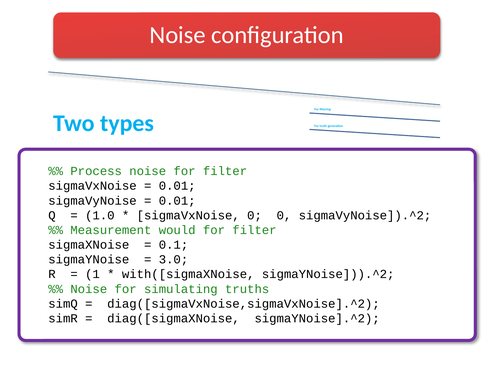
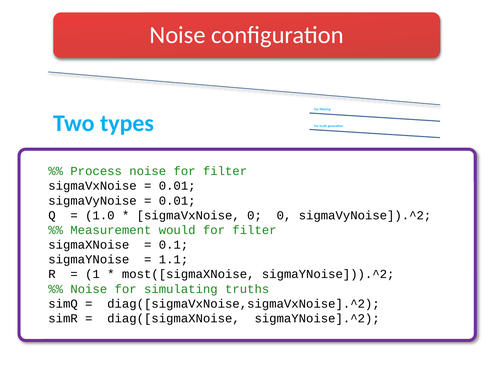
3.0: 3.0 -> 1.1
with([sigmaXNoise: with([sigmaXNoise -> most([sigmaXNoise
